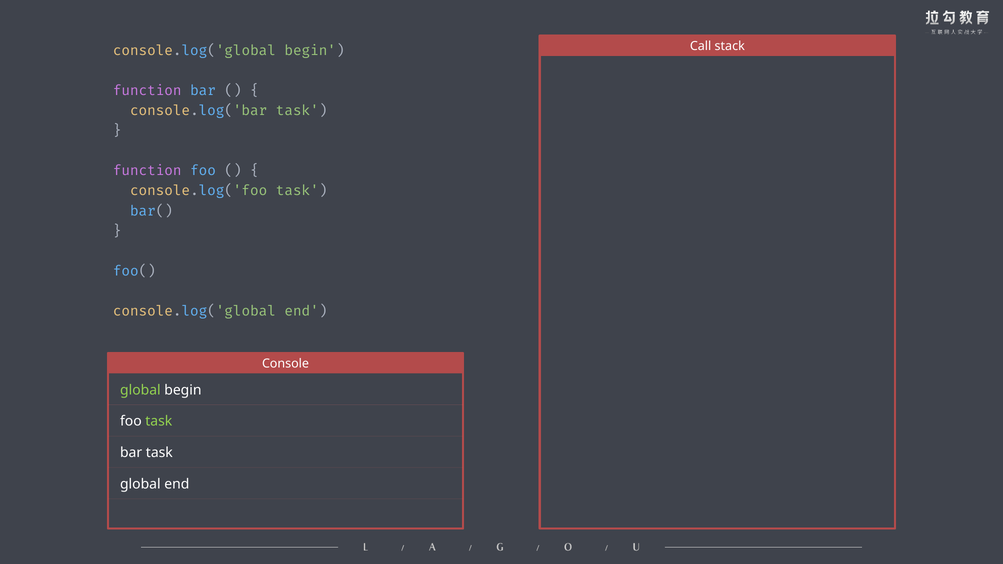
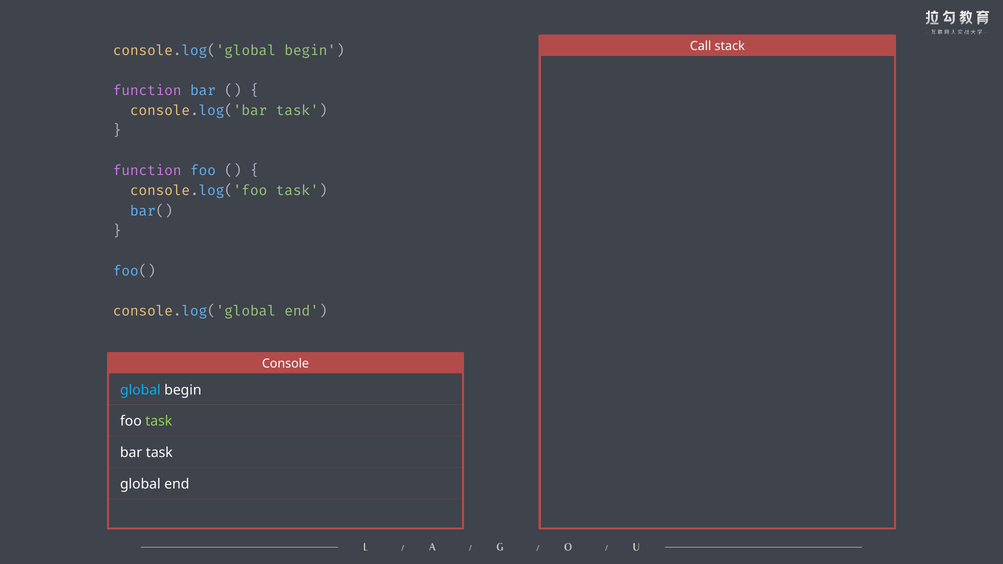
global at (140, 390) colour: light green -> light blue
